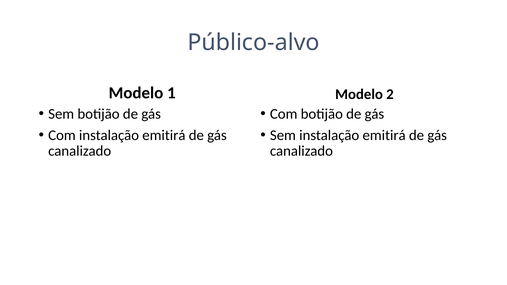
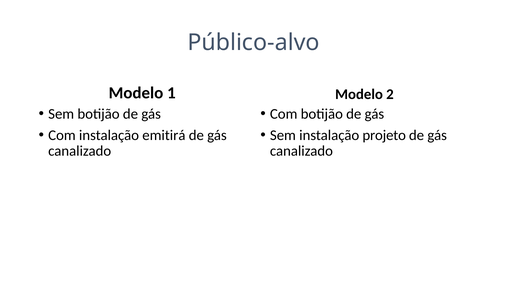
Sem instalação emitirá: emitirá -> projeto
